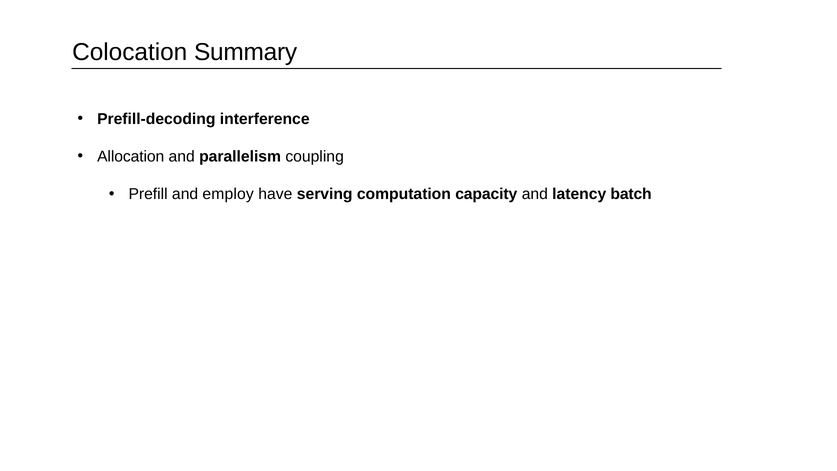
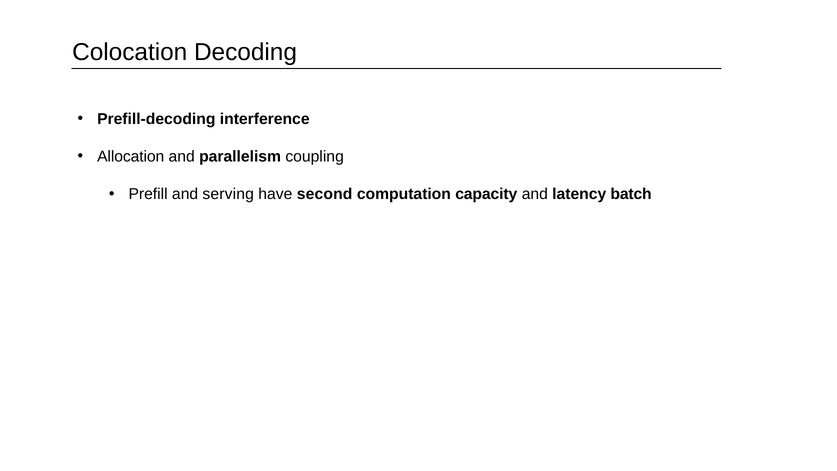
Summary: Summary -> Decoding
employ: employ -> serving
serving: serving -> second
